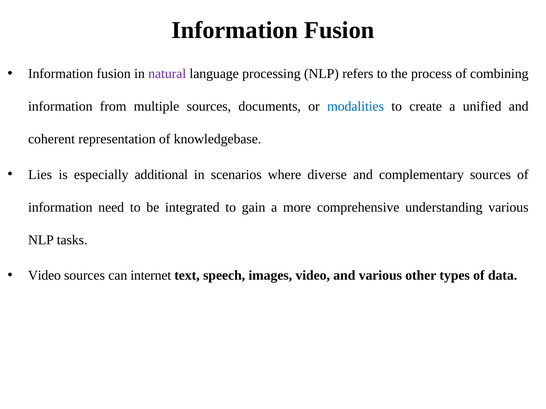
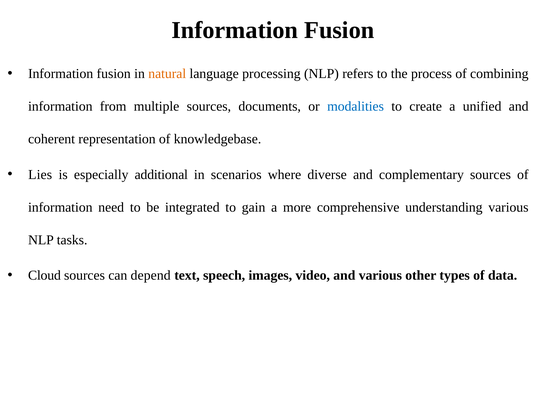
natural colour: purple -> orange
Video at (44, 276): Video -> Cloud
internet: internet -> depend
